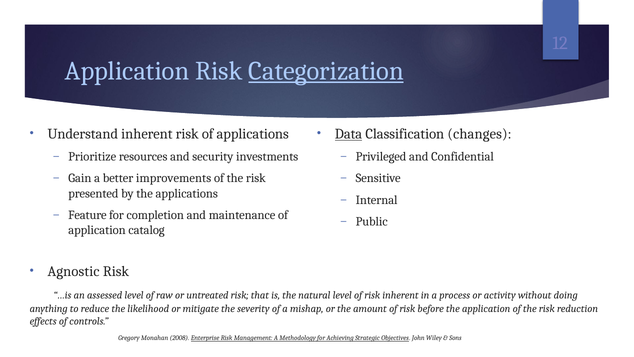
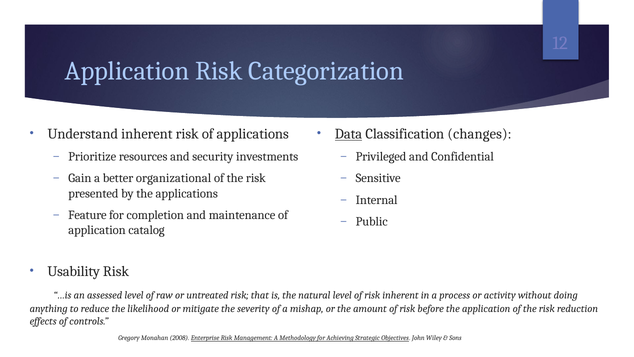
Categorization underline: present -> none
improvements: improvements -> organizational
Agnostic: Agnostic -> Usability
